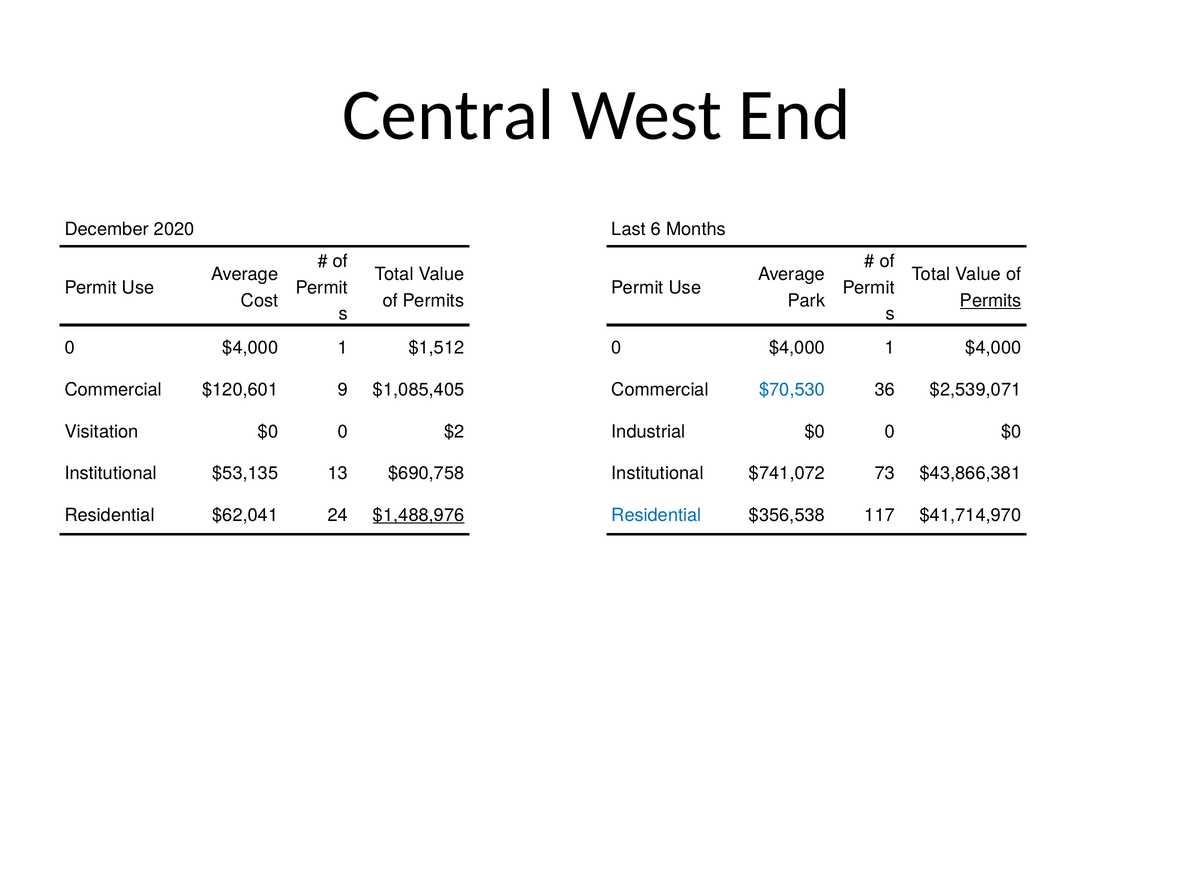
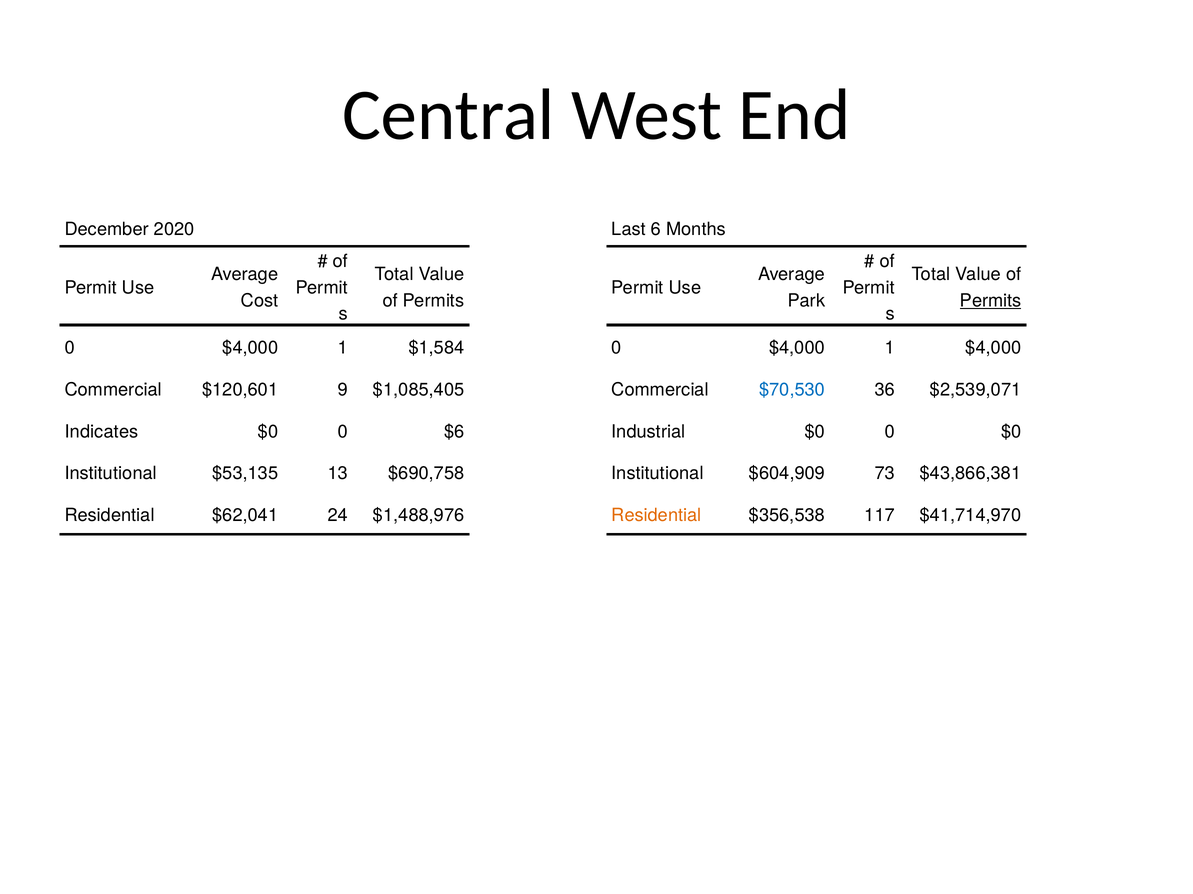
$1,512: $1,512 -> $1,584
Visitation: Visitation -> Indicates
$2: $2 -> $6
$741,072: $741,072 -> $604,909
$1,488,976 underline: present -> none
Residential at (656, 516) colour: blue -> orange
